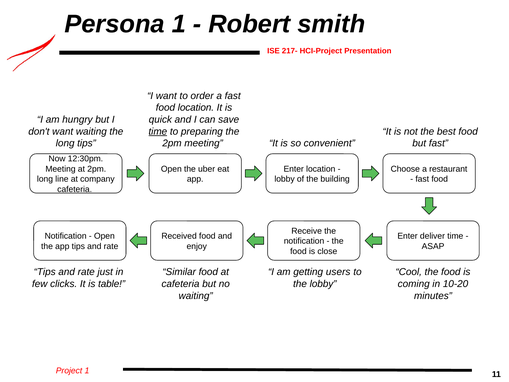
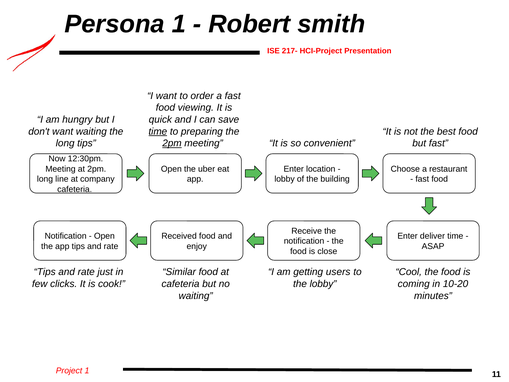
food location: location -> viewing
2pm at (172, 143) underline: none -> present
table: table -> cook
